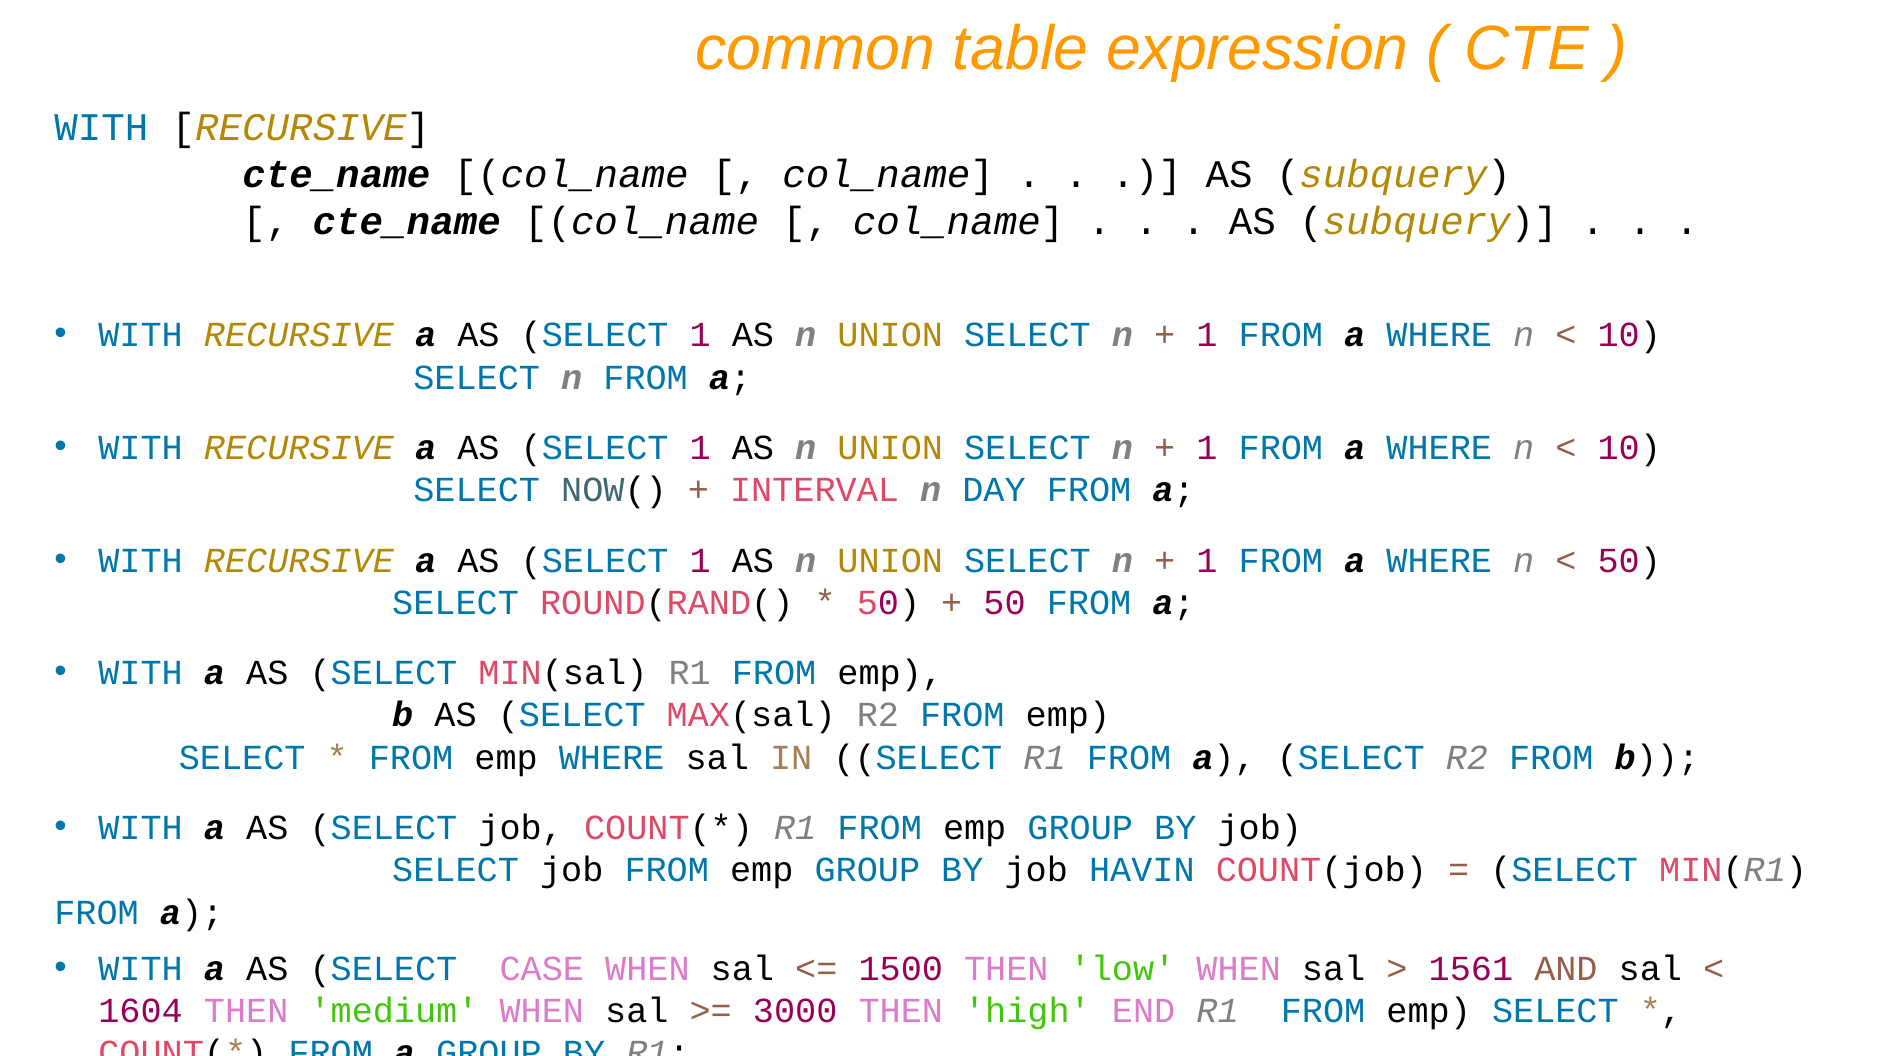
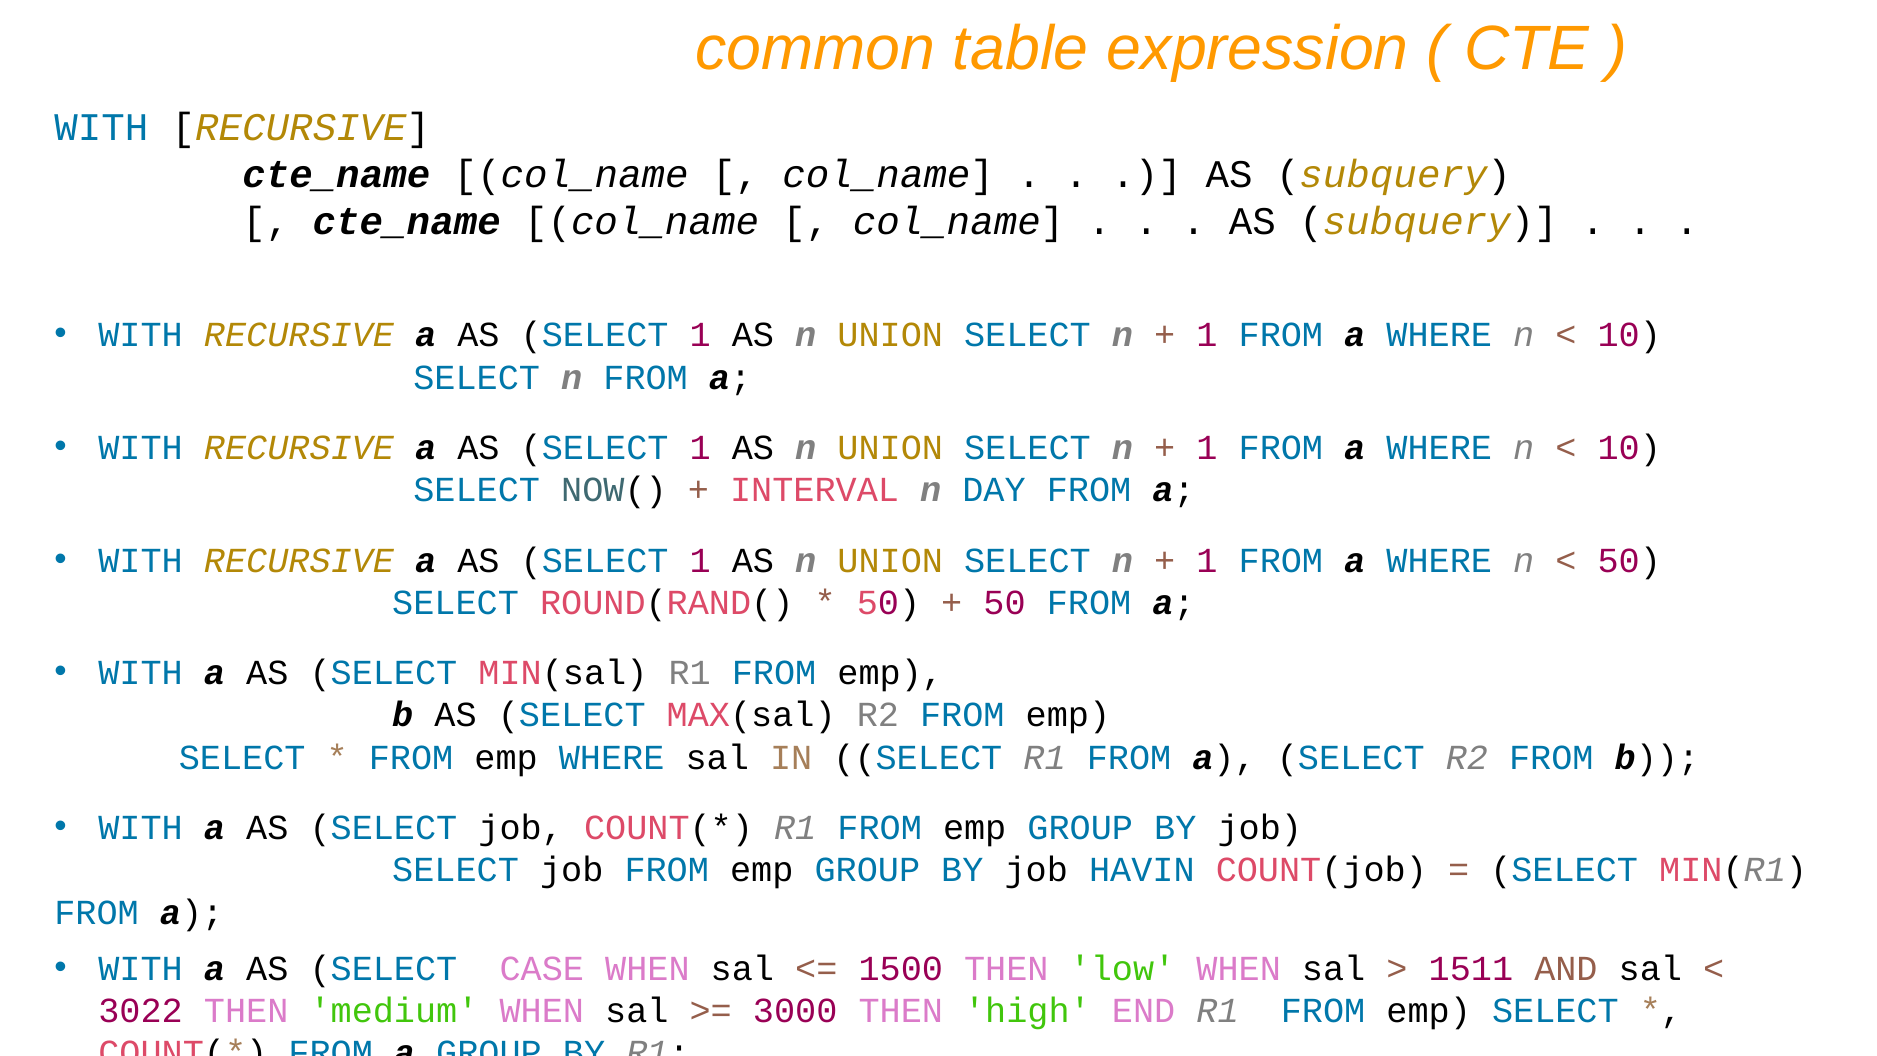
1561: 1561 -> 1511
1604: 1604 -> 3022
